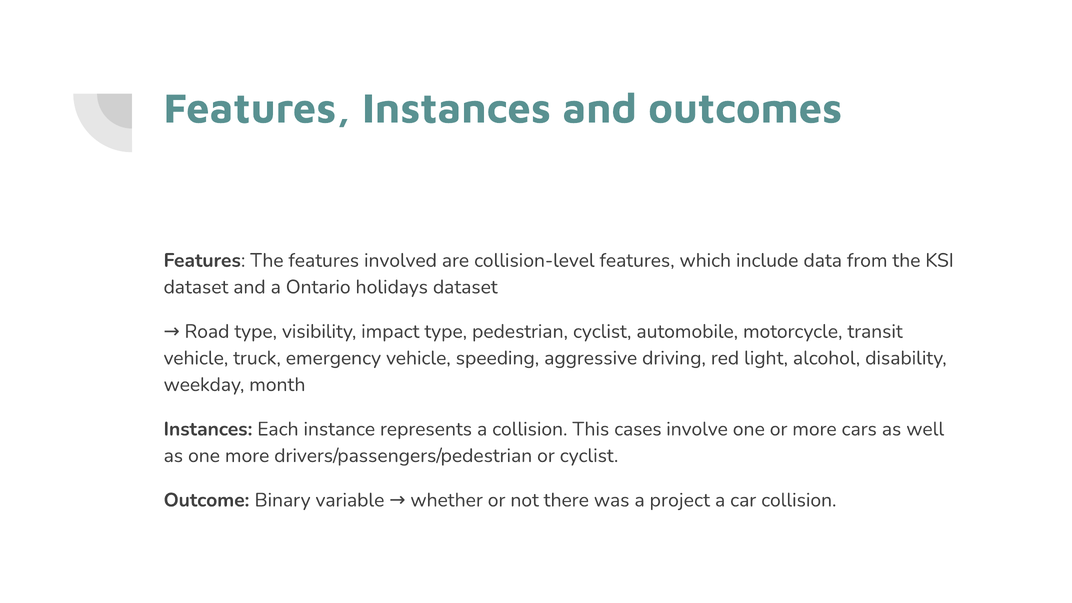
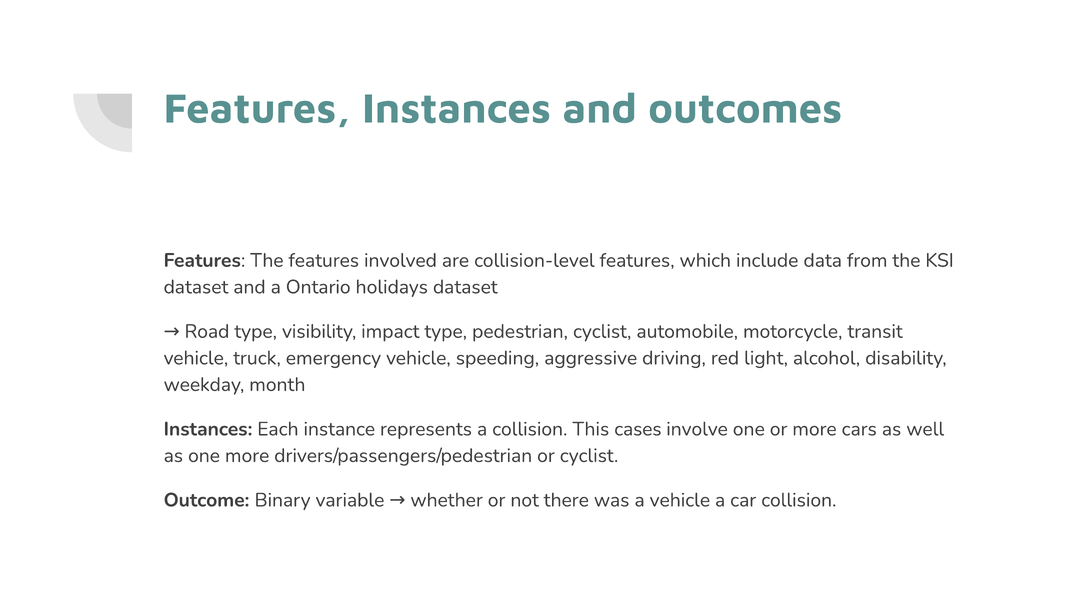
a project: project -> vehicle
